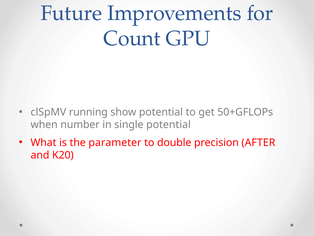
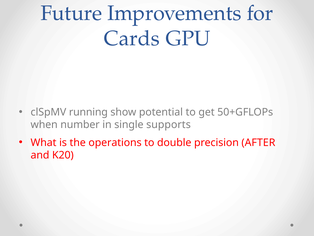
Count: Count -> Cards
single potential: potential -> supports
parameter: parameter -> operations
